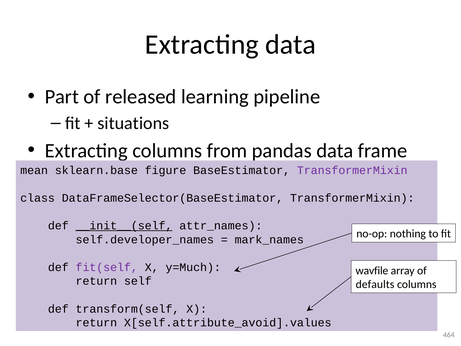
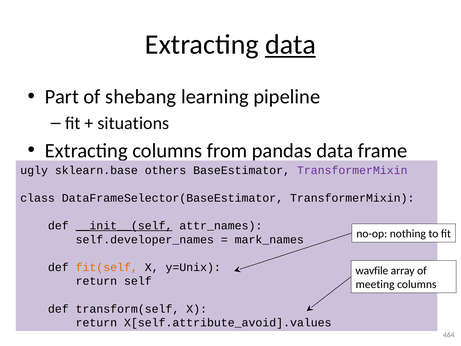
data at (291, 45) underline: none -> present
released: released -> shebang
mean: mean -> ugly
figure: figure -> others
fit(self colour: purple -> orange
y=Much: y=Much -> y=Unix
defaults: defaults -> meeting
